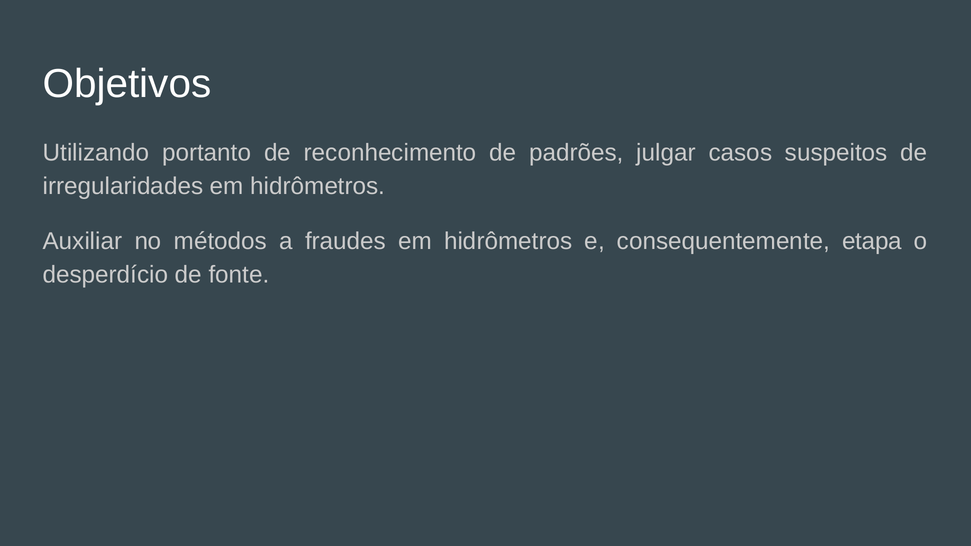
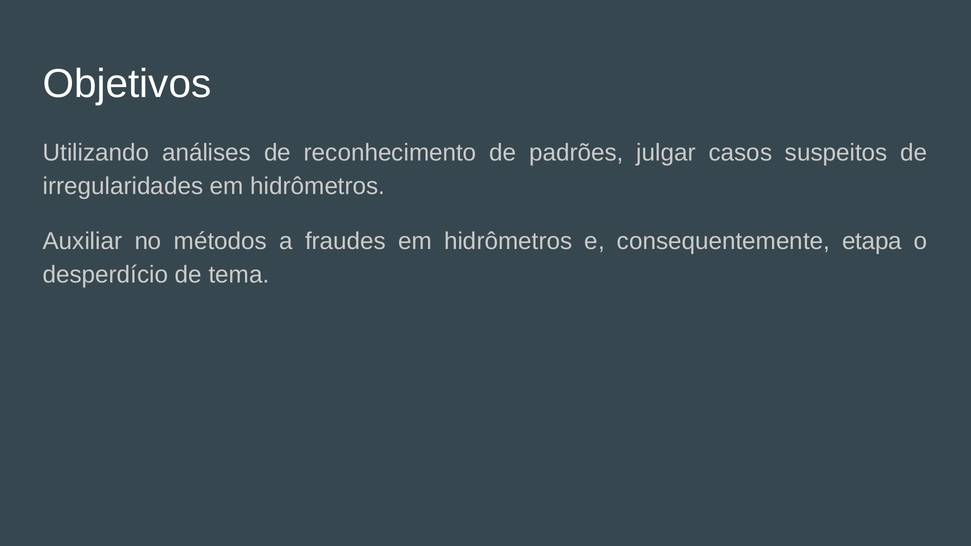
portanto: portanto -> análises
fonte: fonte -> tema
